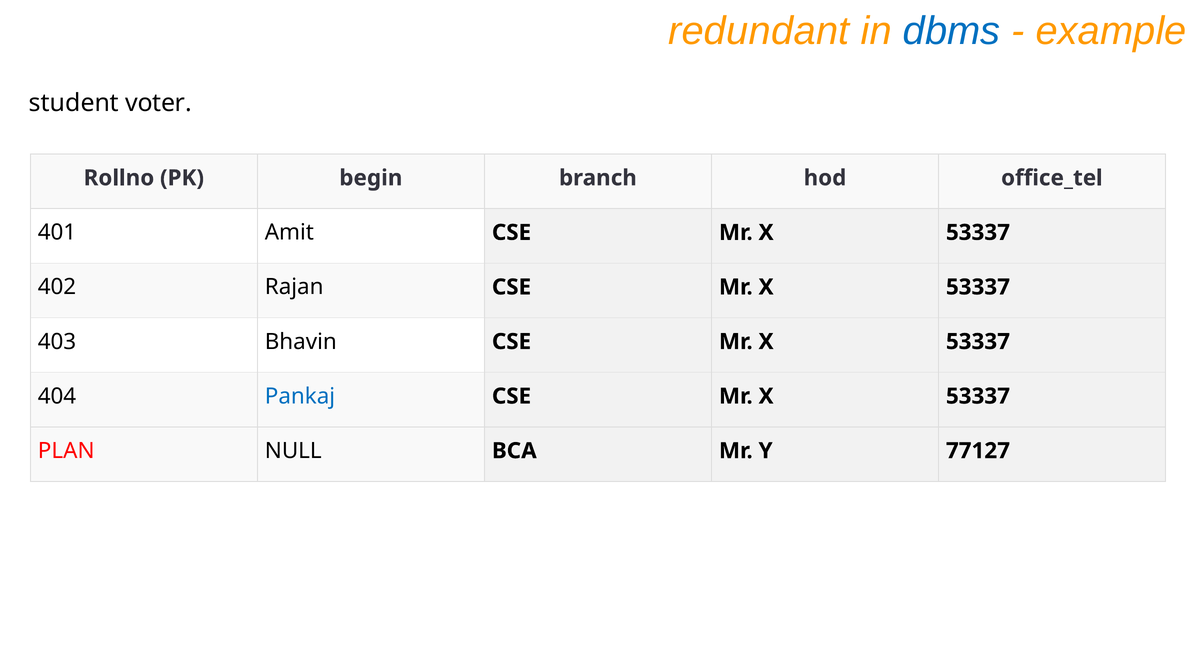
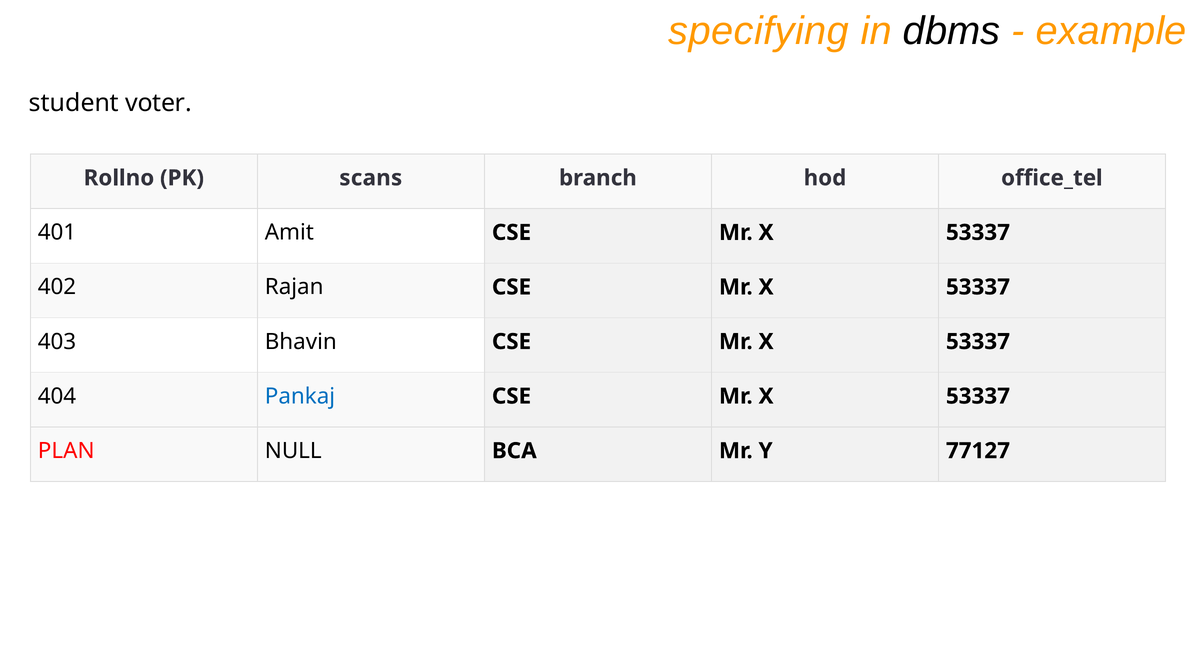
redundant: redundant -> specifying
dbms colour: blue -> black
begin: begin -> scans
